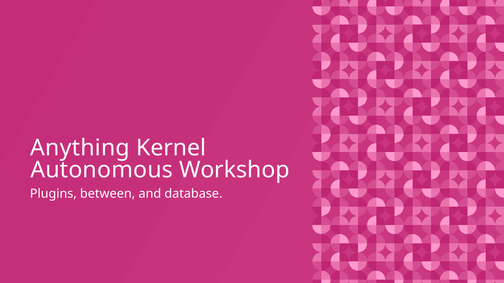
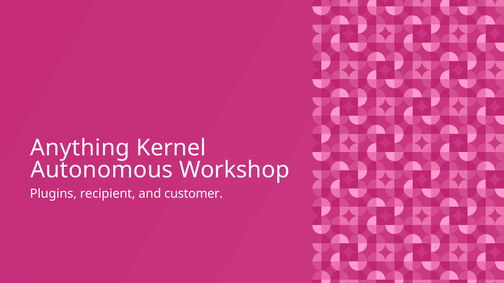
between: between -> recipient
database: database -> customer
